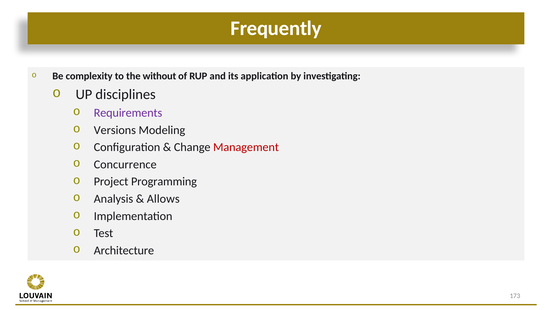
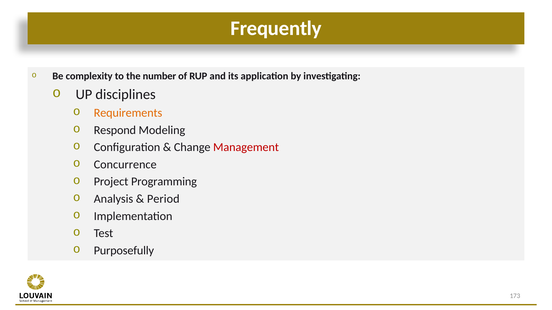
without: without -> number
Requirements colour: purple -> orange
Versions: Versions -> Respond
Allows: Allows -> Period
Architecture: Architecture -> Purposefully
